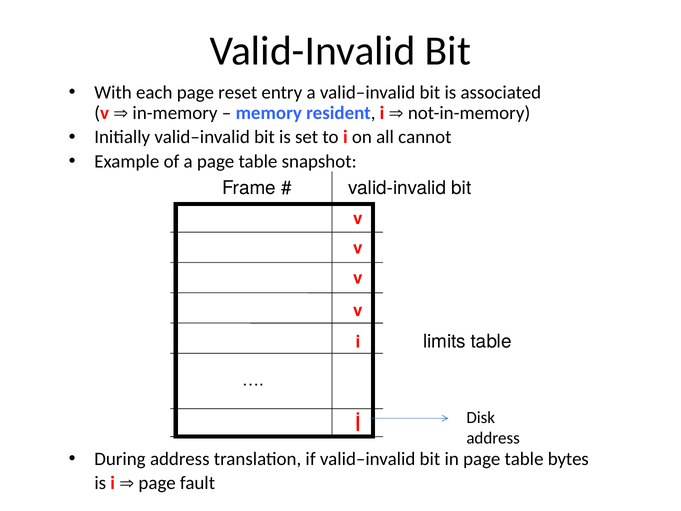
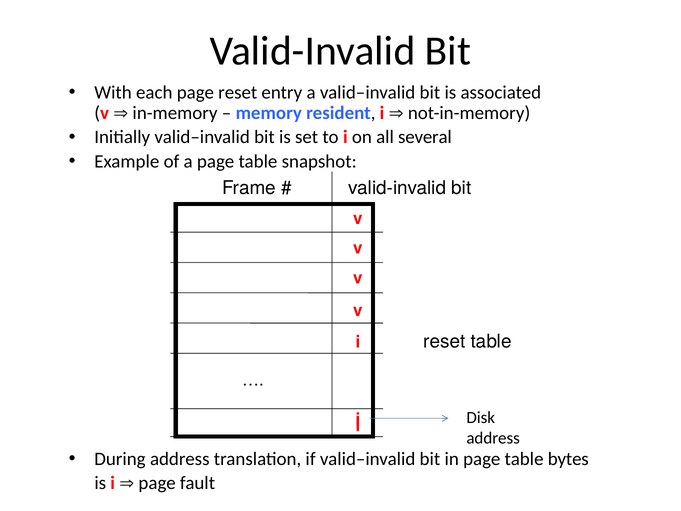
cannot: cannot -> several
limits at (445, 341): limits -> reset
